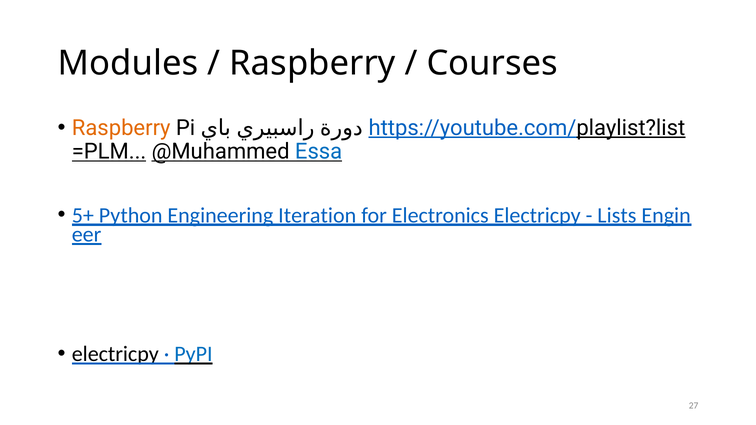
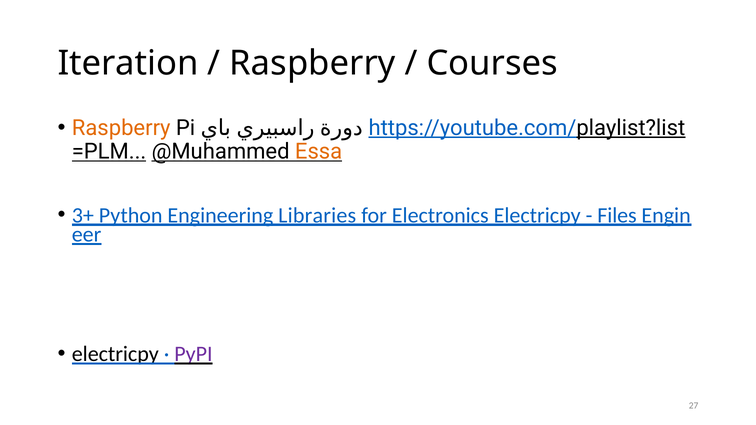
Modules: Modules -> Iteration
Essa colour: blue -> orange
5+: 5+ -> 3+
Iteration: Iteration -> Libraries
Lists: Lists -> Files
PyPI colour: blue -> purple
